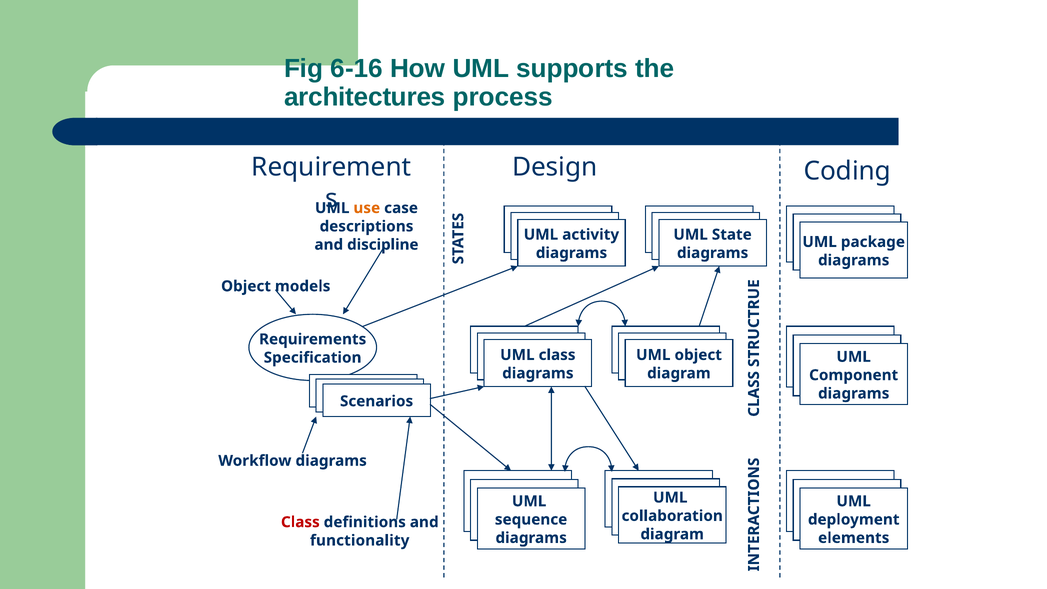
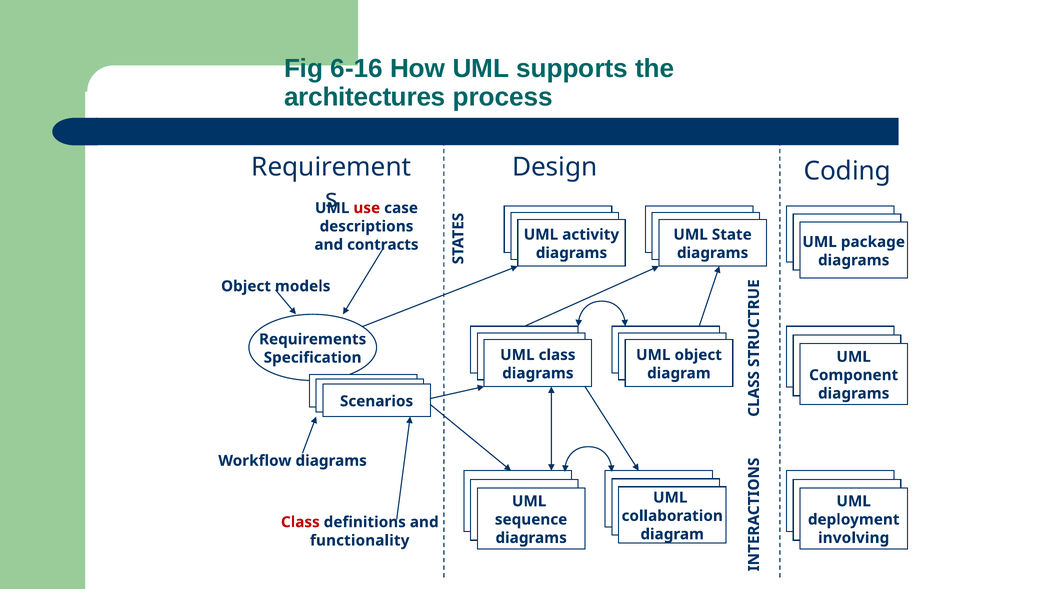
use colour: orange -> red
discipline: discipline -> contracts
elements: elements -> involving
